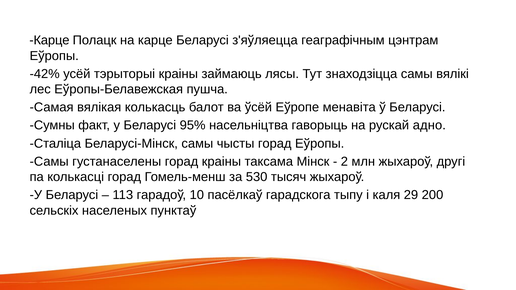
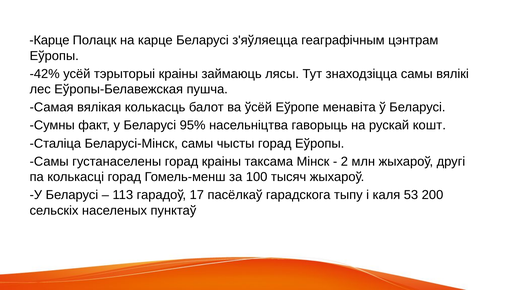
адно: адно -> кошт
530: 530 -> 100
10: 10 -> 17
29: 29 -> 53
